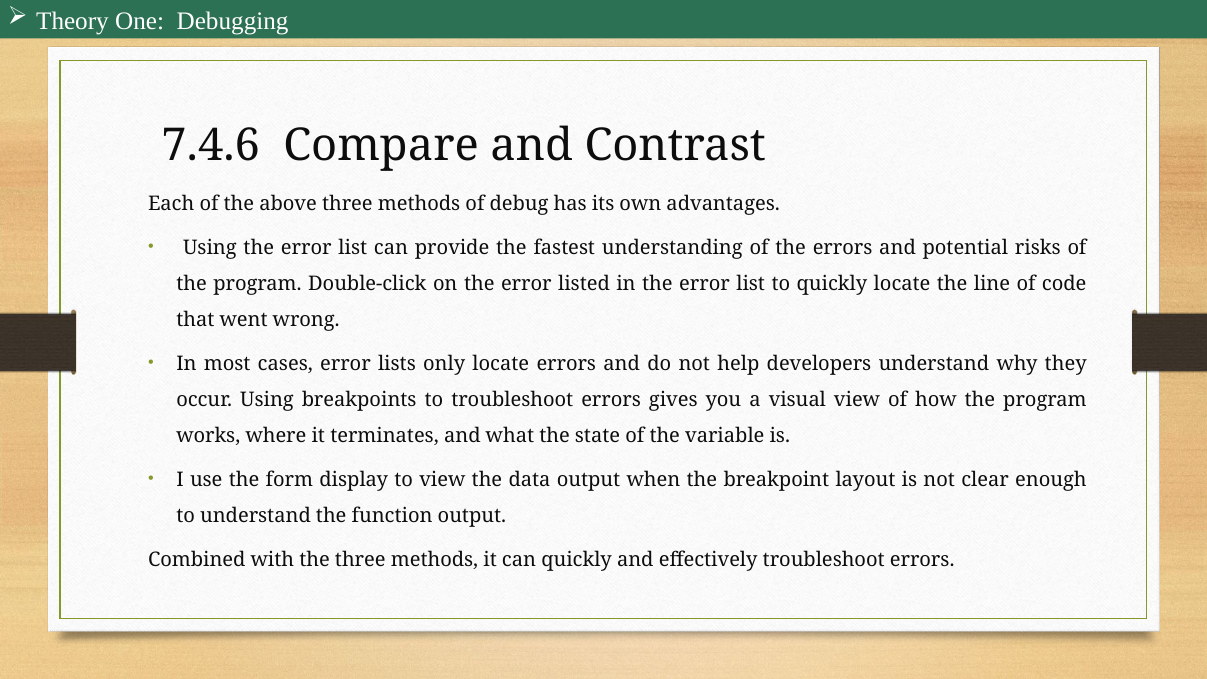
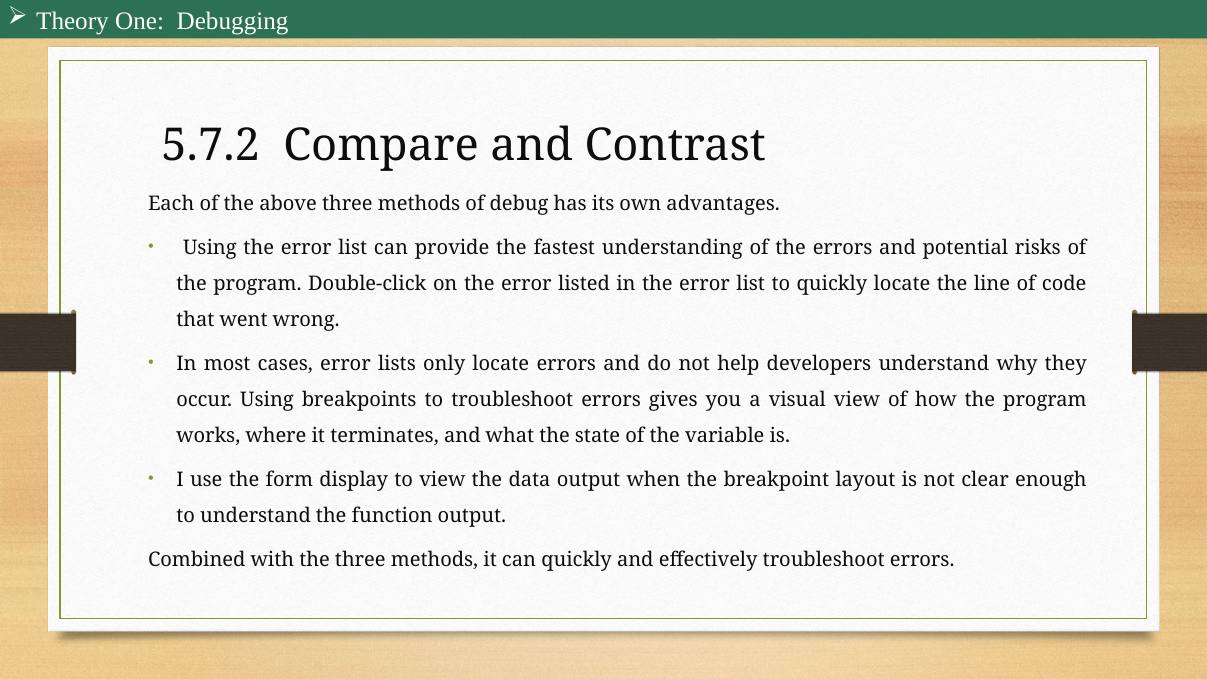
7.4.6: 7.4.6 -> 5.7.2
